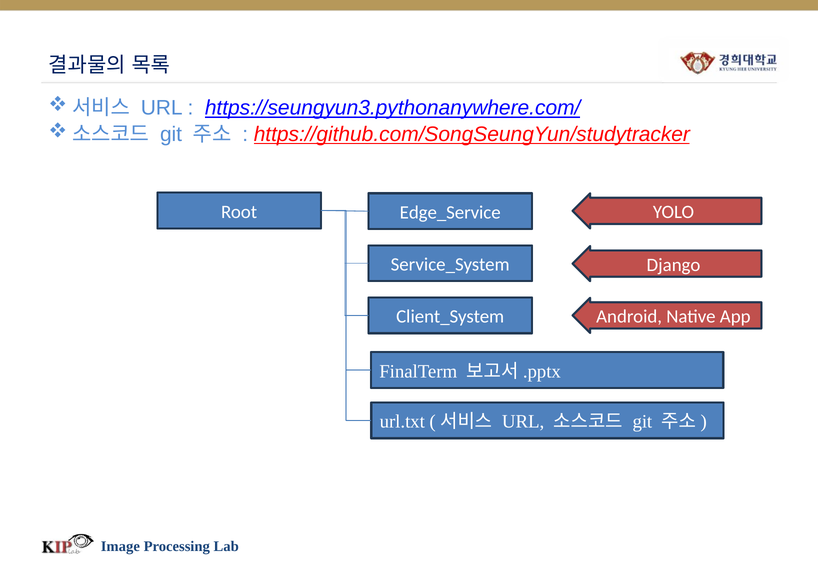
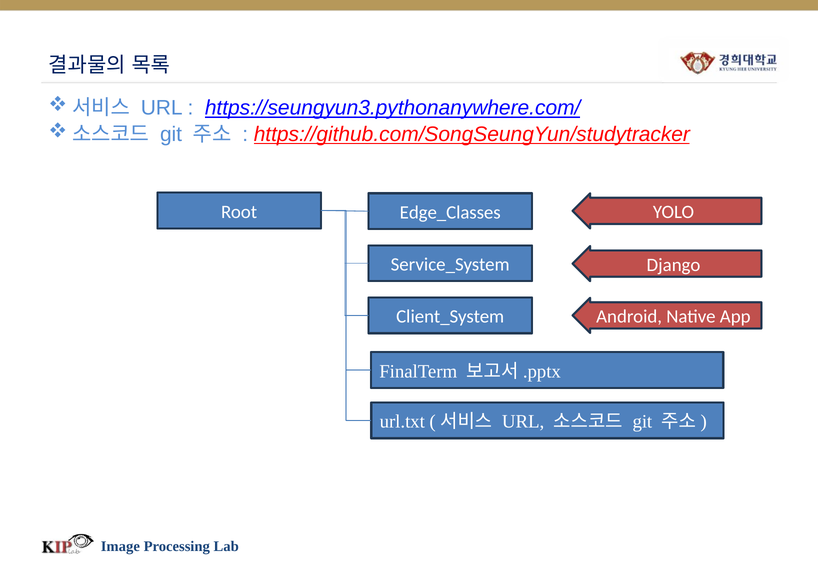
Edge_Service: Edge_Service -> Edge_Classes
